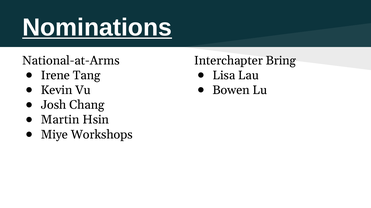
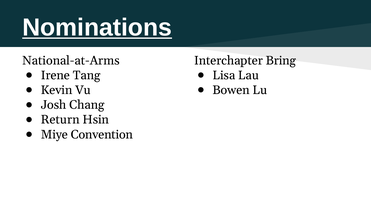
Martin: Martin -> Return
Workshops: Workshops -> Convention
